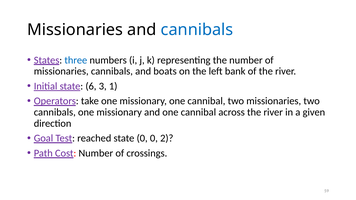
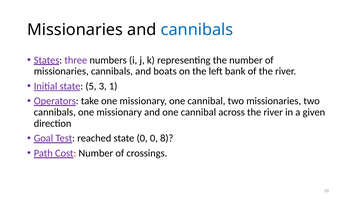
three colour: blue -> purple
6: 6 -> 5
2: 2 -> 8
